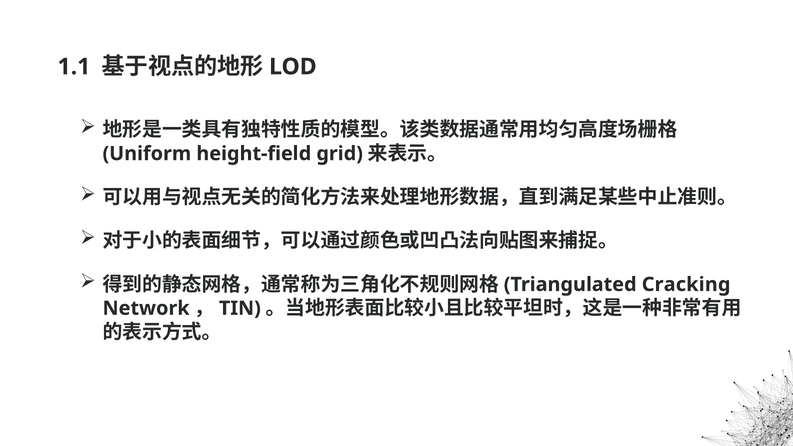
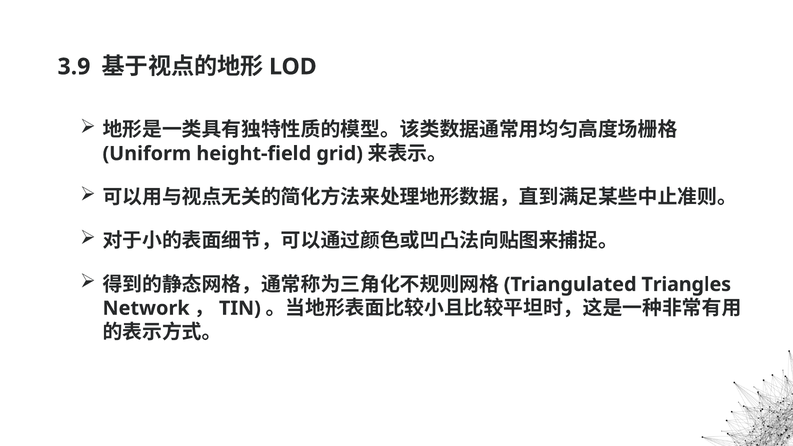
1.1: 1.1 -> 3.9
Cracking: Cracking -> Triangles
